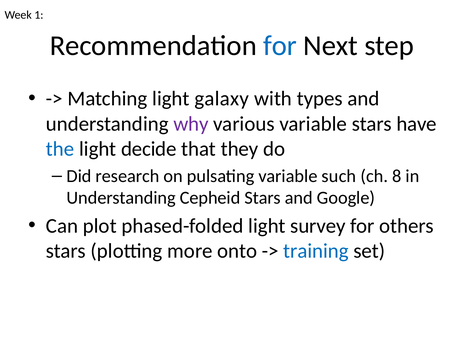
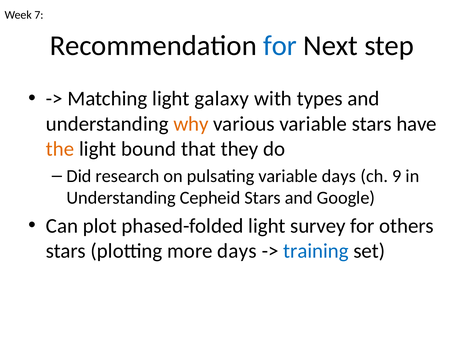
1: 1 -> 7
why colour: purple -> orange
the colour: blue -> orange
decide: decide -> bound
variable such: such -> days
8: 8 -> 9
more onto: onto -> days
